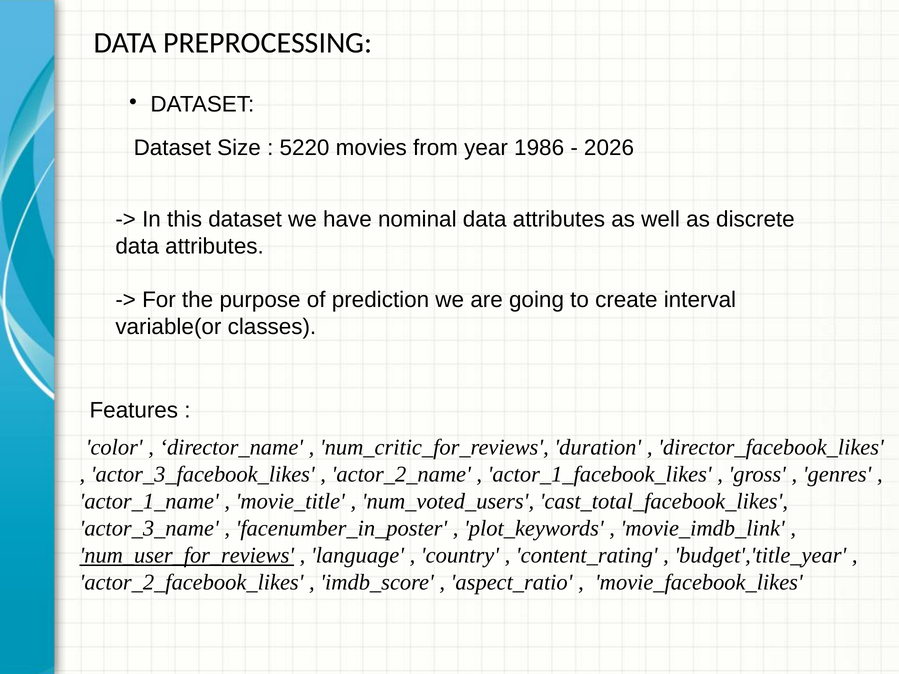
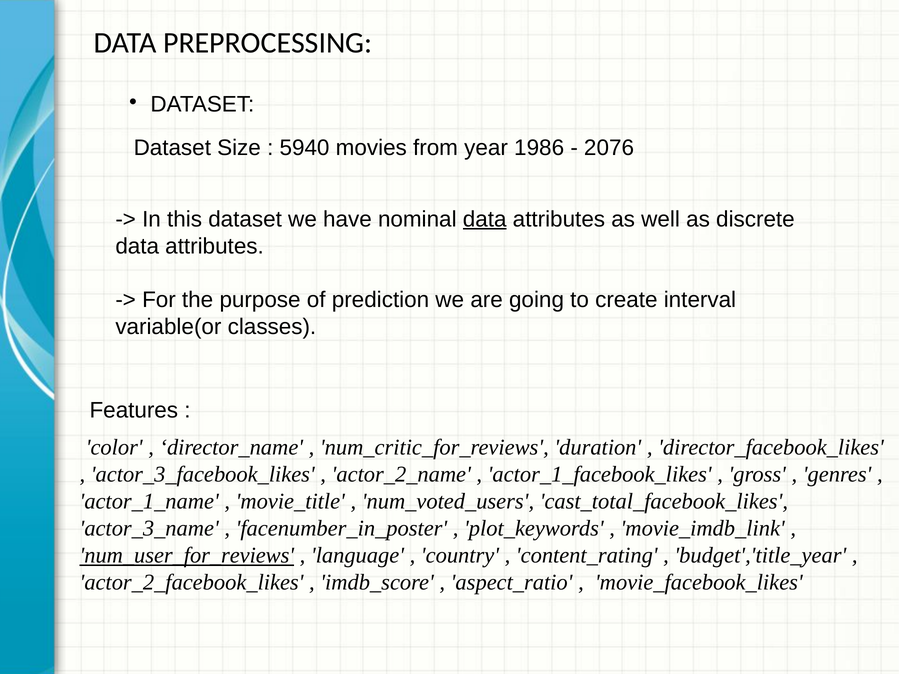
5220: 5220 -> 5940
2026: 2026 -> 2076
data at (485, 219) underline: none -> present
